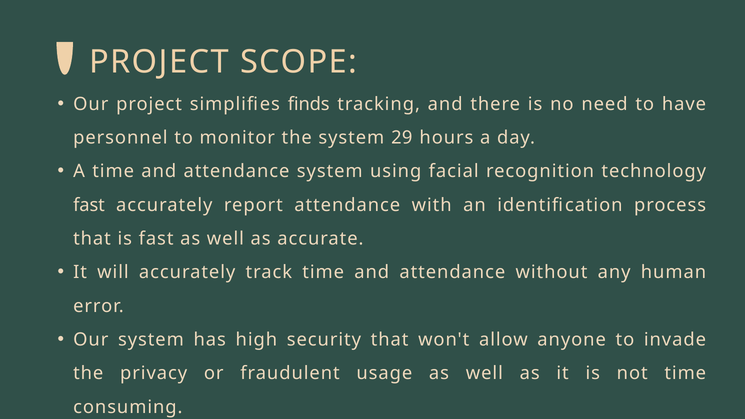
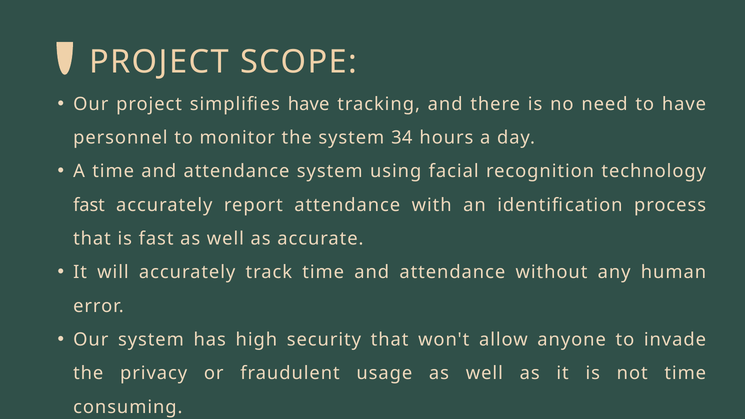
simplifies finds: finds -> have
29: 29 -> 34
